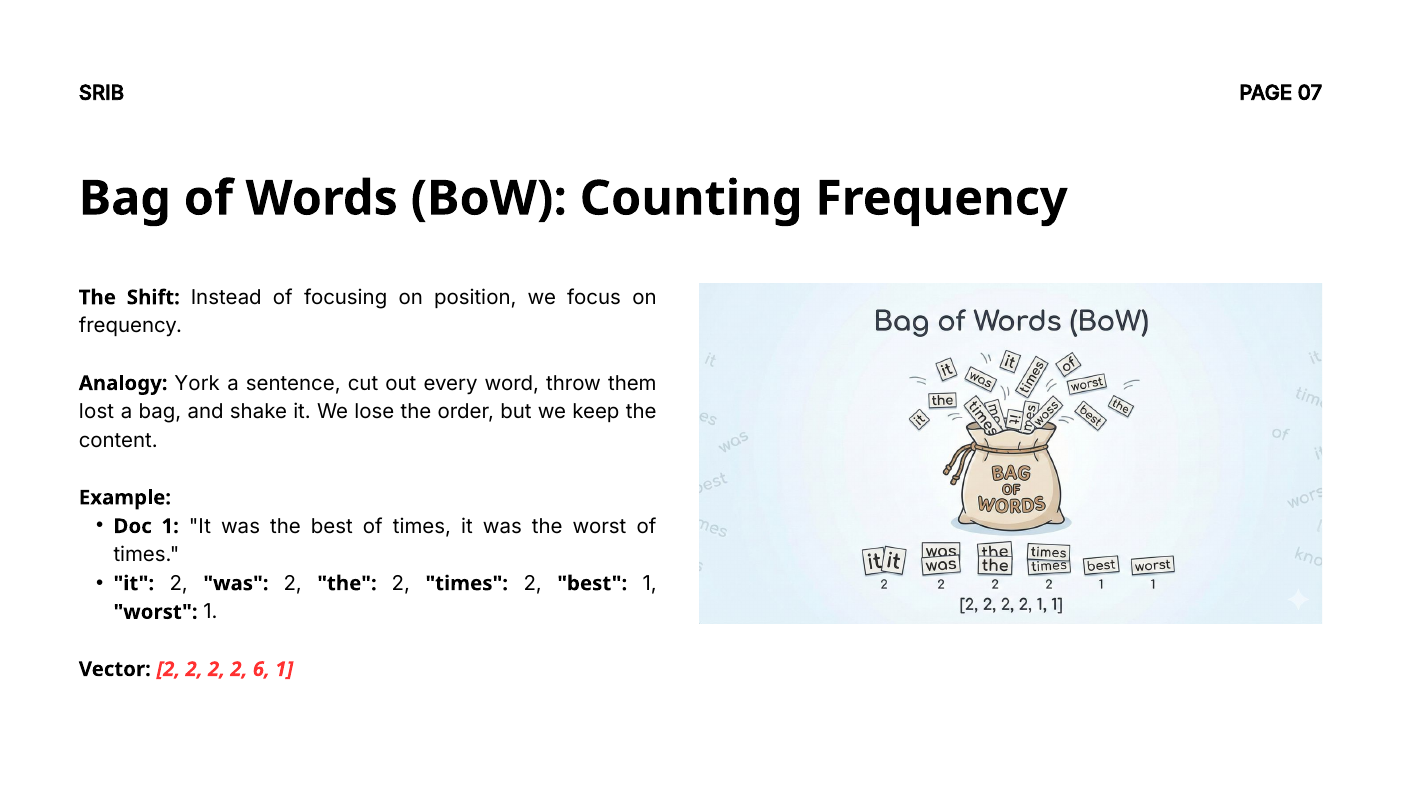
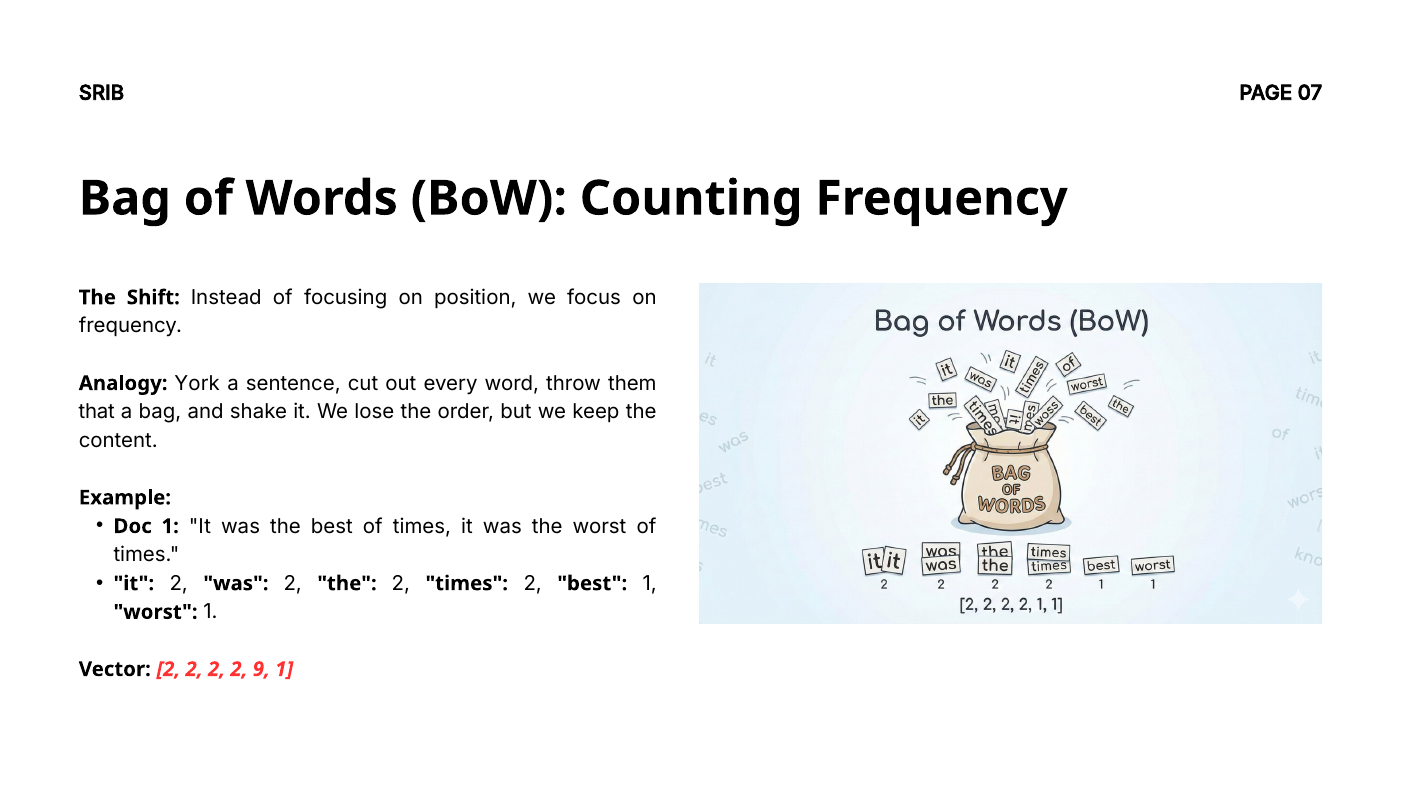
lost: lost -> that
6: 6 -> 9
